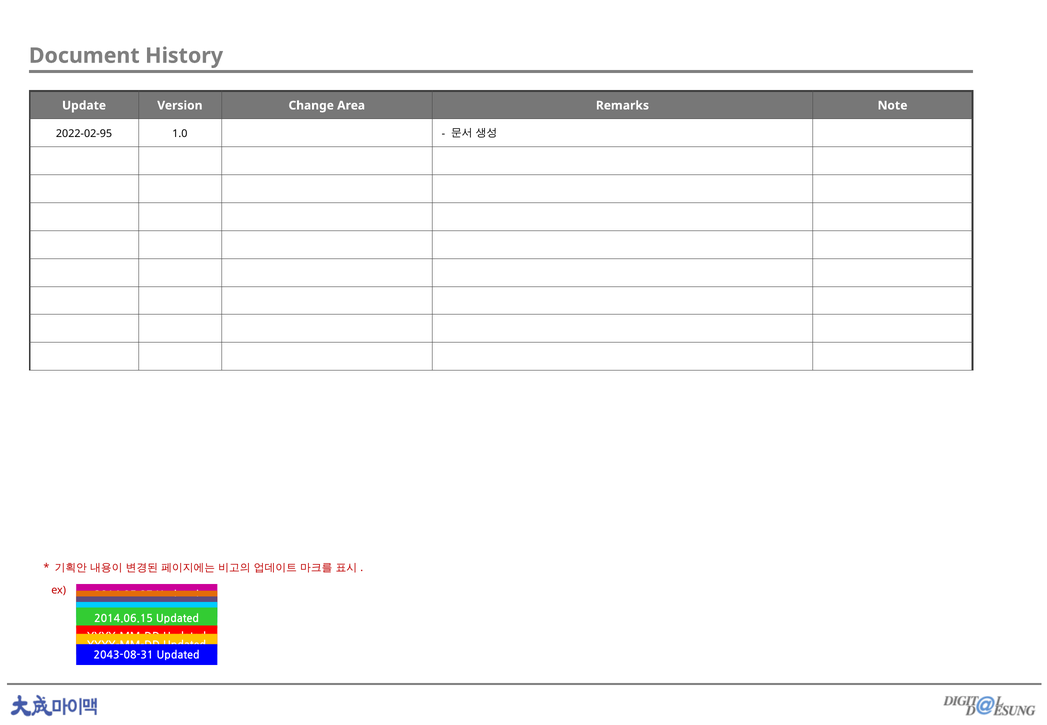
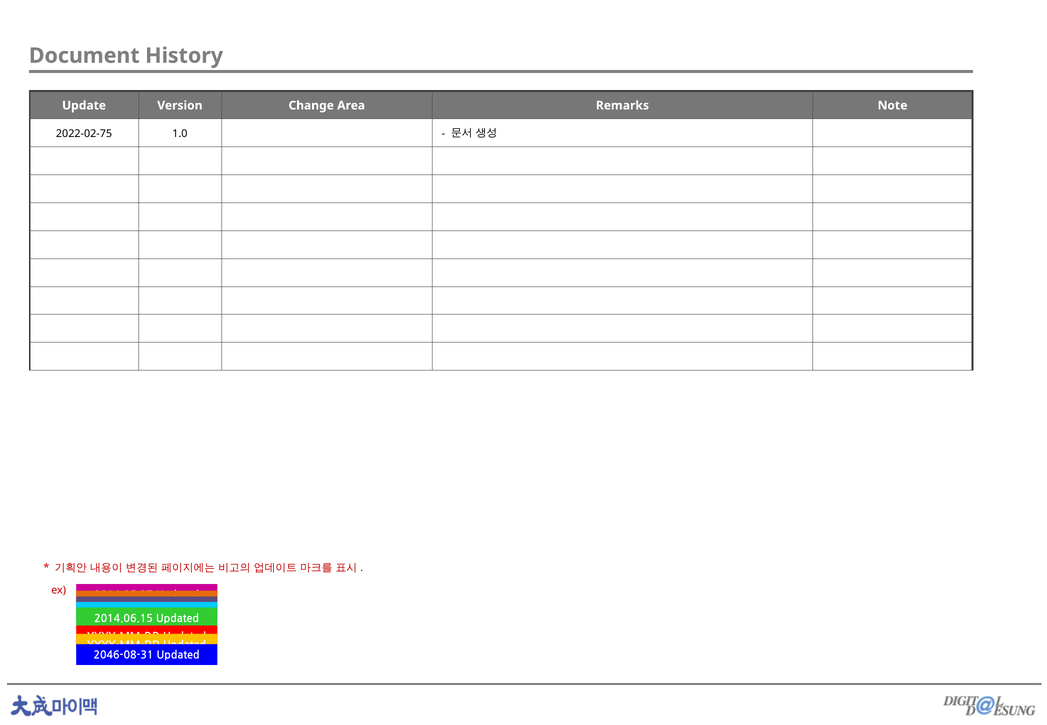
2022-02-95: 2022-02-95 -> 2022-02-75
2043-08-31: 2043-08-31 -> 2046-08-31
